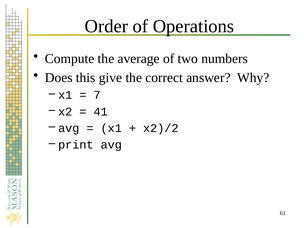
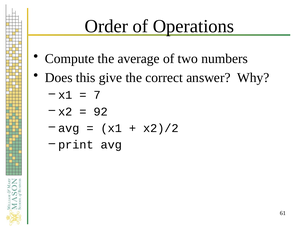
41: 41 -> 92
